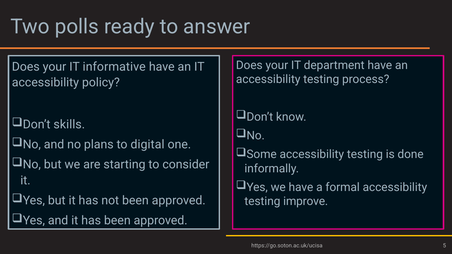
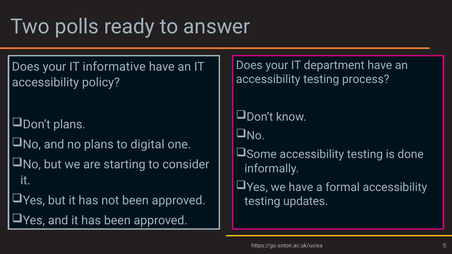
Don’t skills: skills -> plans
improve: improve -> updates
